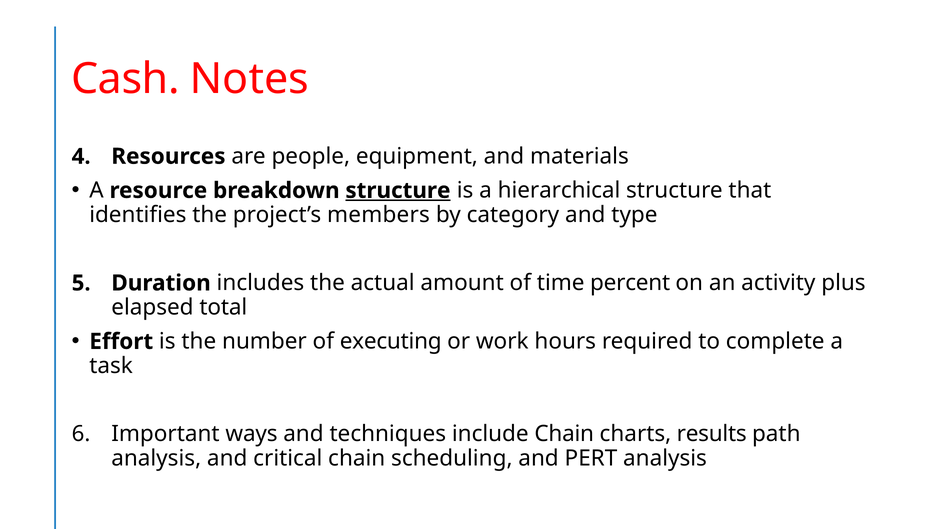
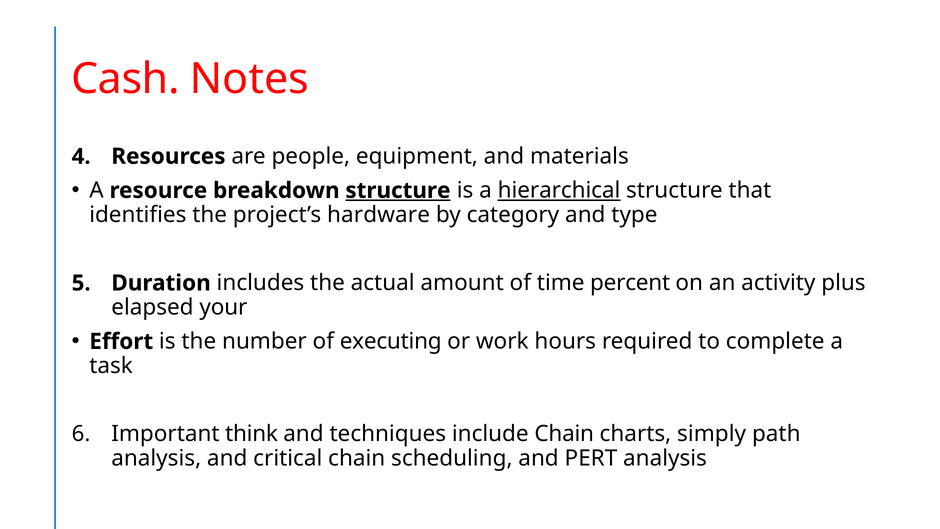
hierarchical underline: none -> present
members: members -> hardware
total: total -> your
ways: ways -> think
results: results -> simply
